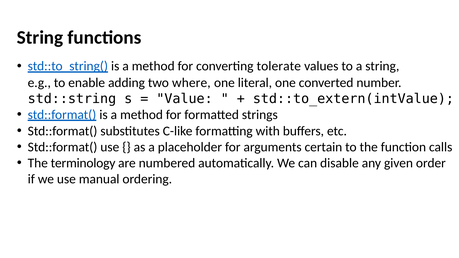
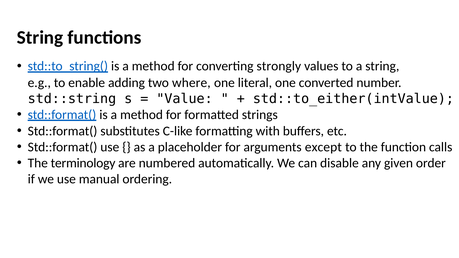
tolerate: tolerate -> strongly
std::to_extern(intValue: std::to_extern(intValue -> std::to_either(intValue
certain: certain -> except
